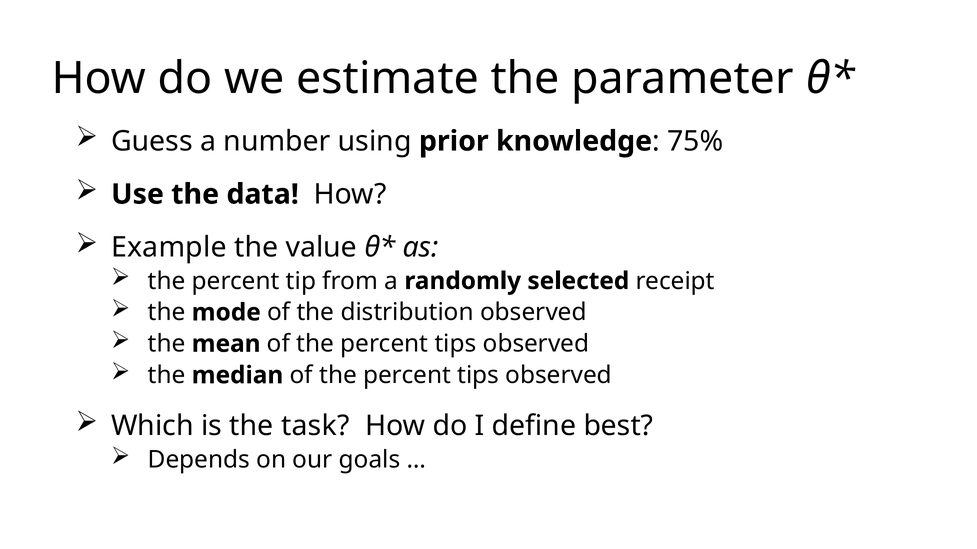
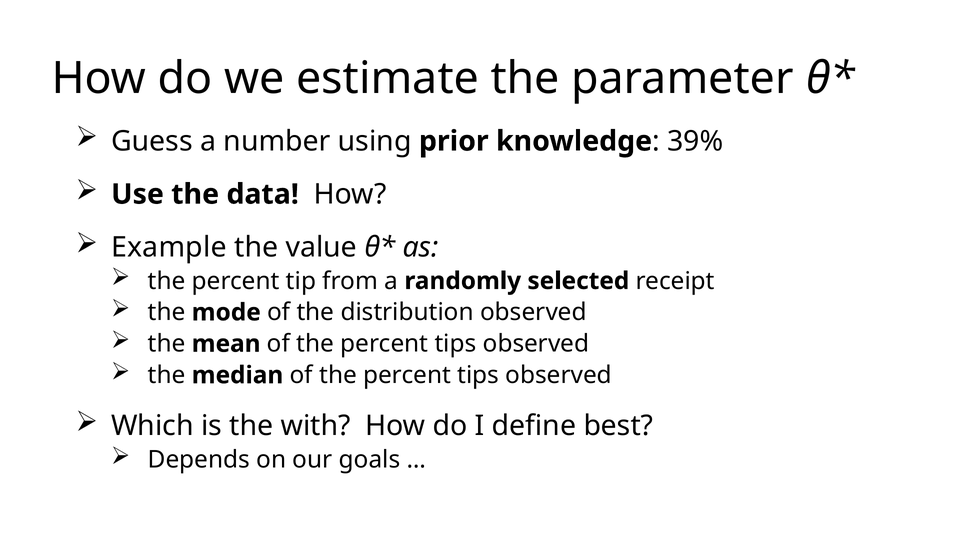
75%: 75% -> 39%
task: task -> with
